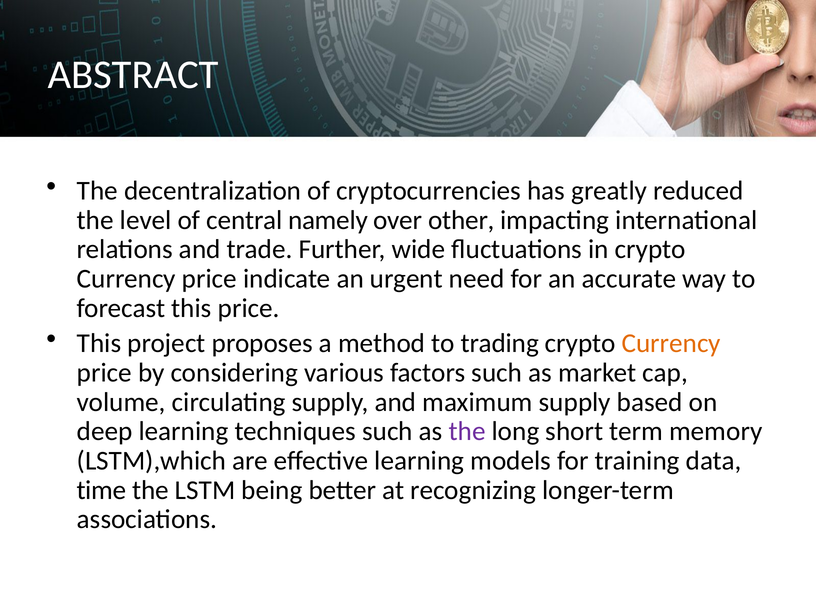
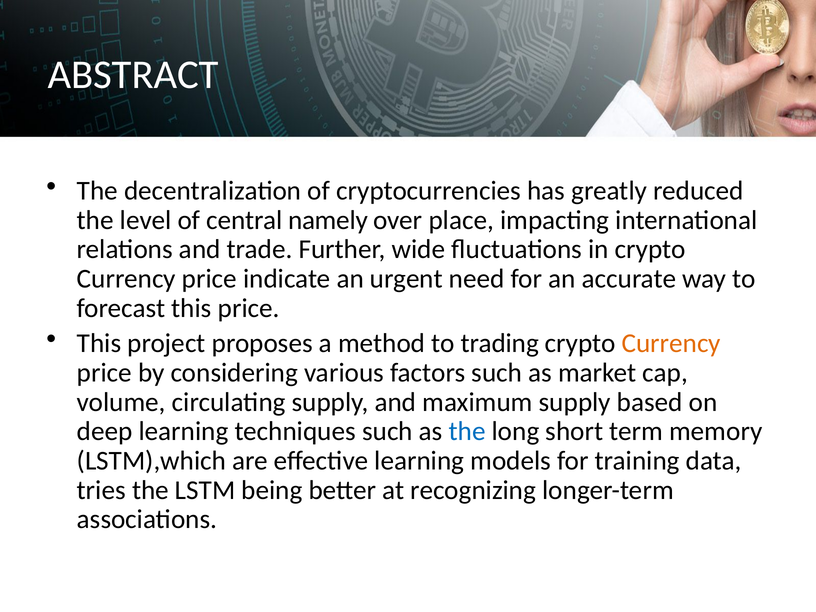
other: other -> place
the at (467, 431) colour: purple -> blue
time: time -> tries
